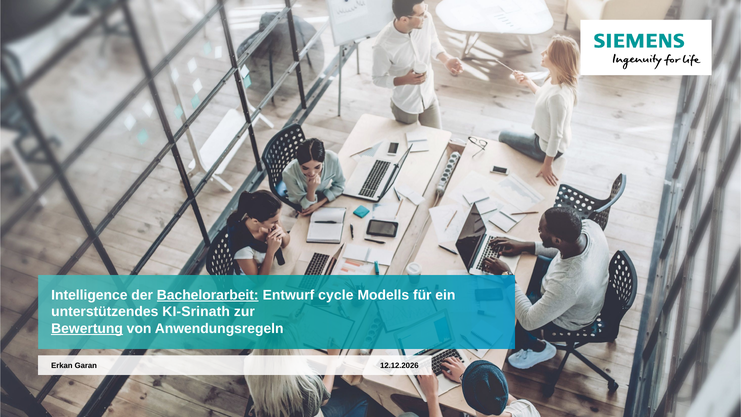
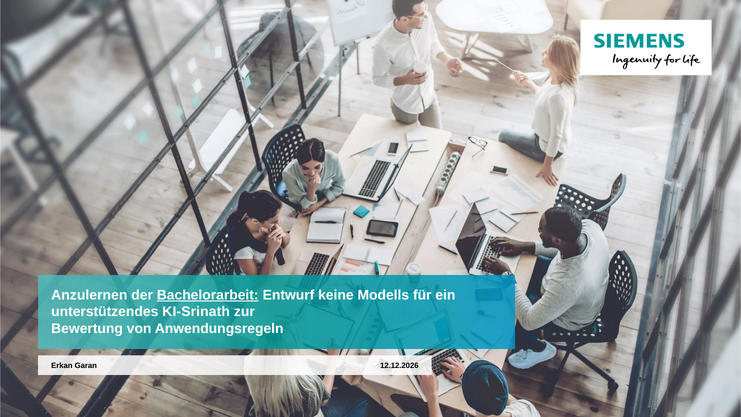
Intelligence: Intelligence -> Anzulernen
cycle: cycle -> keine
Bewertung underline: present -> none
